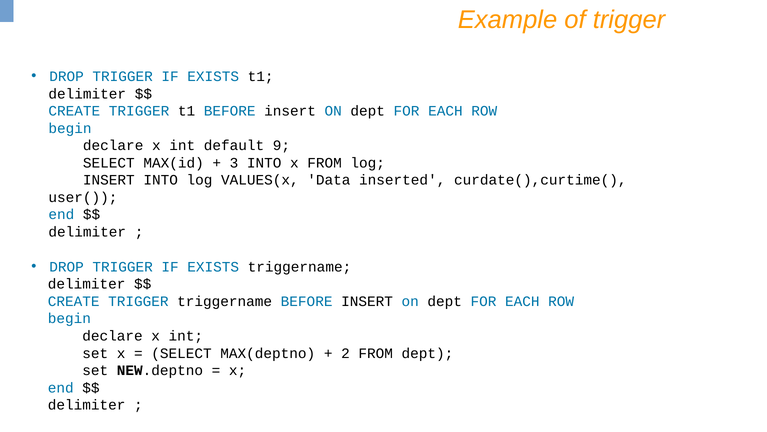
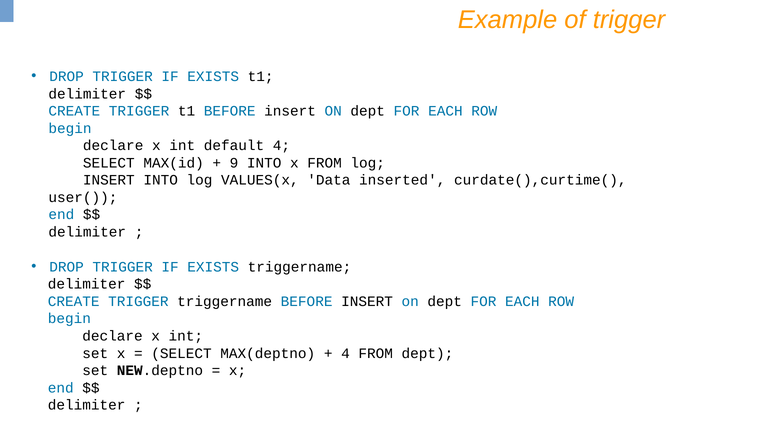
default 9: 9 -> 4
3: 3 -> 9
2 at (345, 353): 2 -> 4
